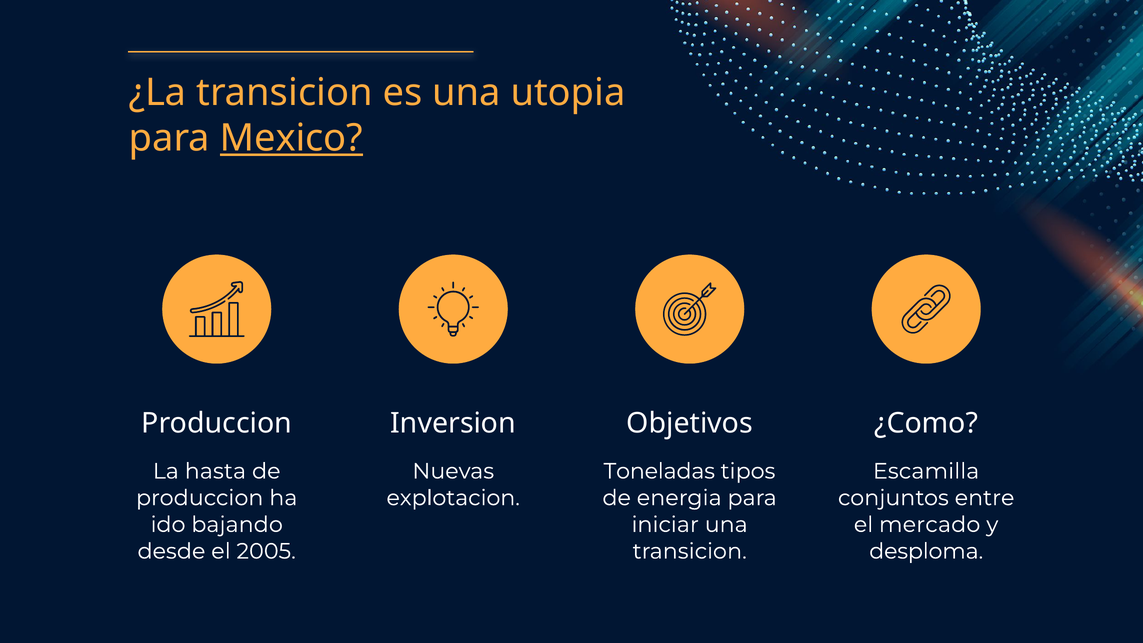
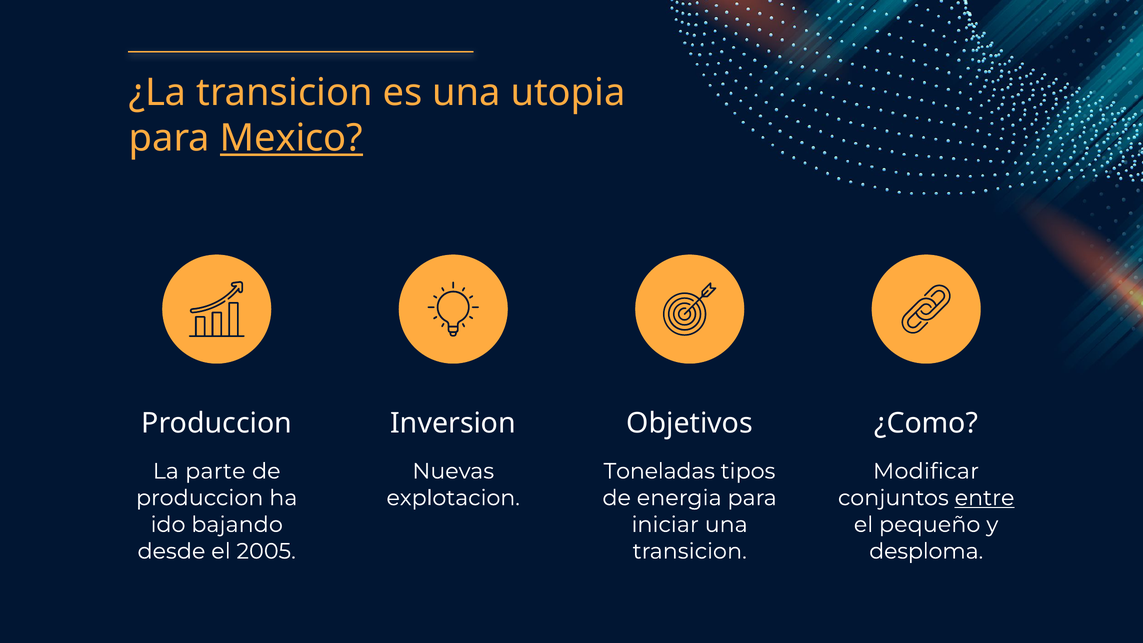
hasta: hasta -> parte
Escamilla: Escamilla -> Modificar
entre underline: none -> present
mercado: mercado -> pequeño
